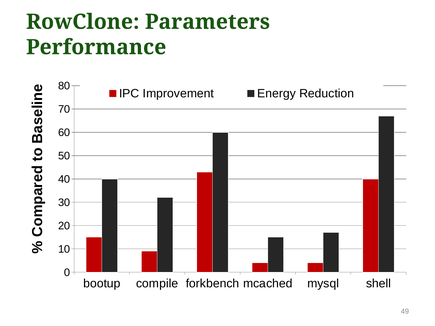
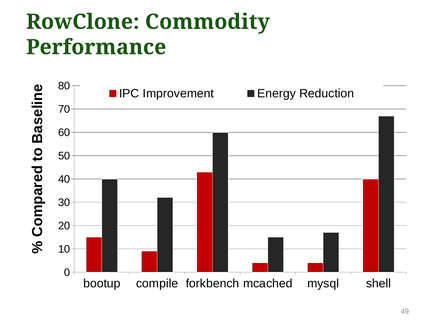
Parameters: Parameters -> Commodity
